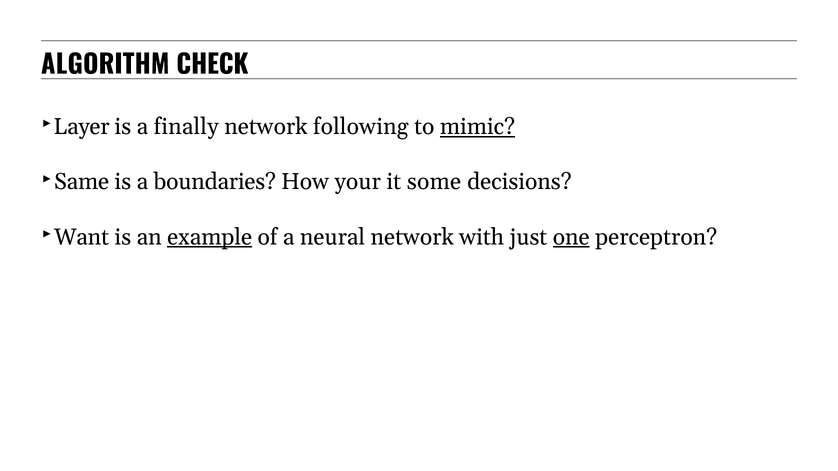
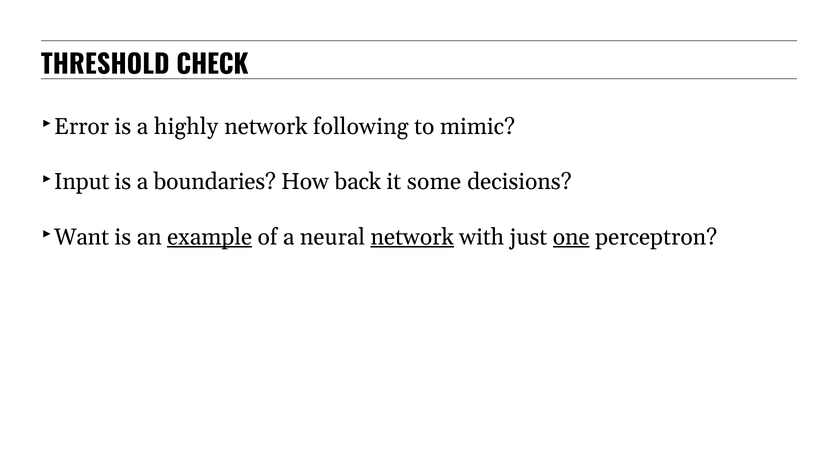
ALGORITHM: ALGORITHM -> THRESHOLD
Layer: Layer -> Error
finally: finally -> highly
mimic underline: present -> none
Same: Same -> Input
your: your -> back
network at (412, 237) underline: none -> present
